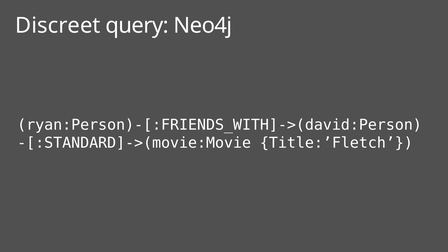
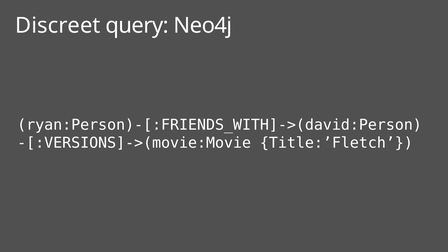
-[:STANDARD]->(movie:Movie: -[:STANDARD]->(movie:Movie -> -[:VERSIONS]->(movie:Movie
